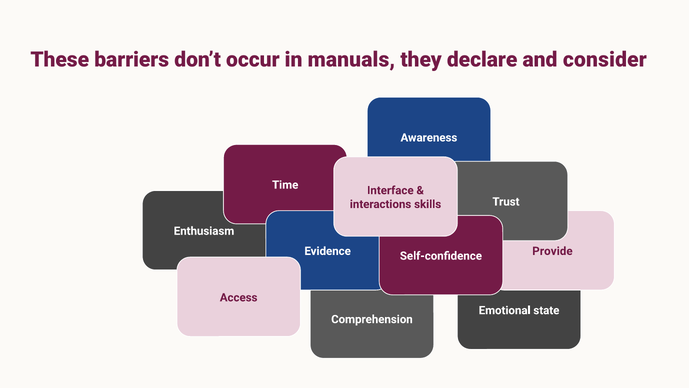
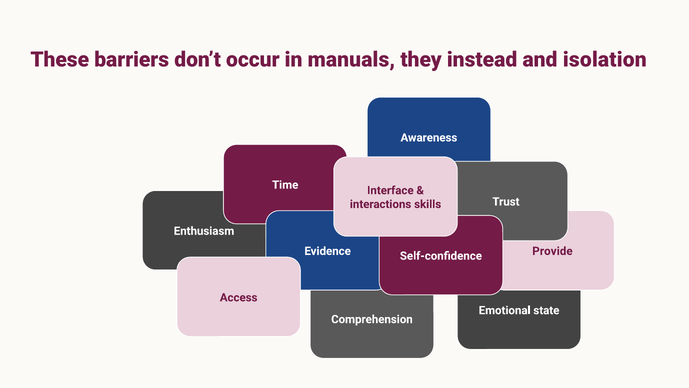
declare: declare -> instead
consider: consider -> isolation
